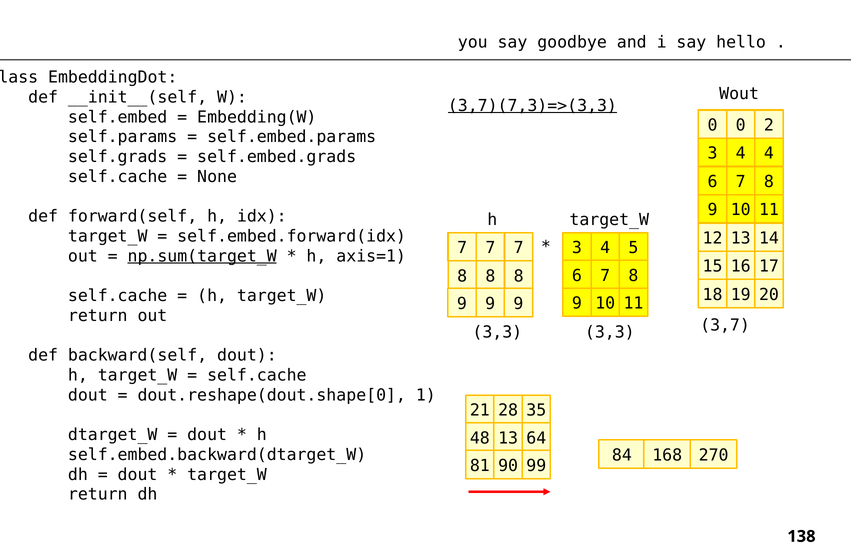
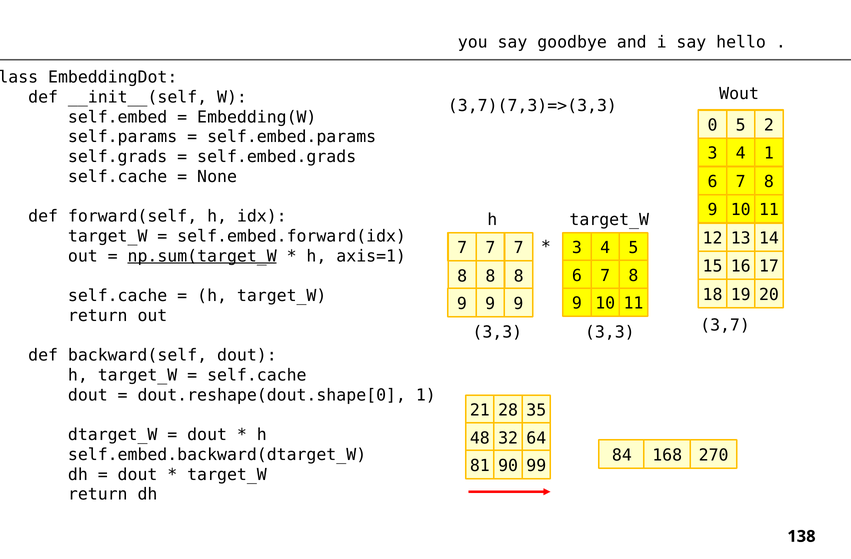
3,7)(7,3)=>(3,3 underline: present -> none
0 0: 0 -> 5
4 4: 4 -> 1
48 13: 13 -> 32
